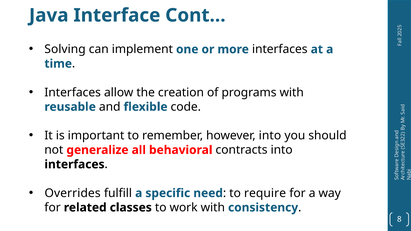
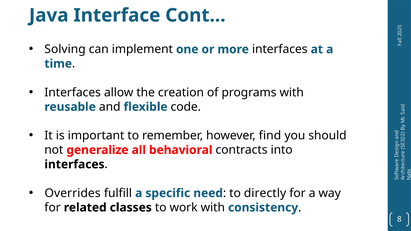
however into: into -> find
require: require -> directly
